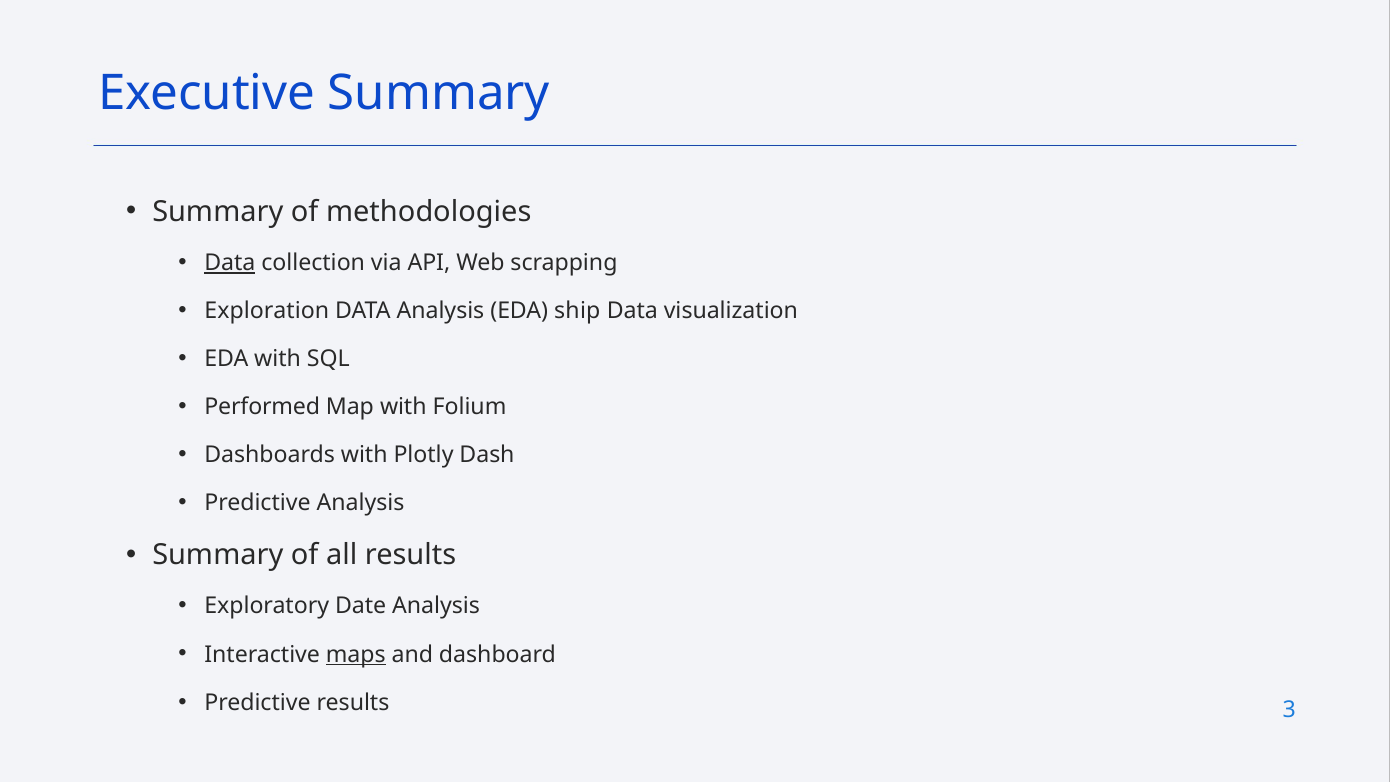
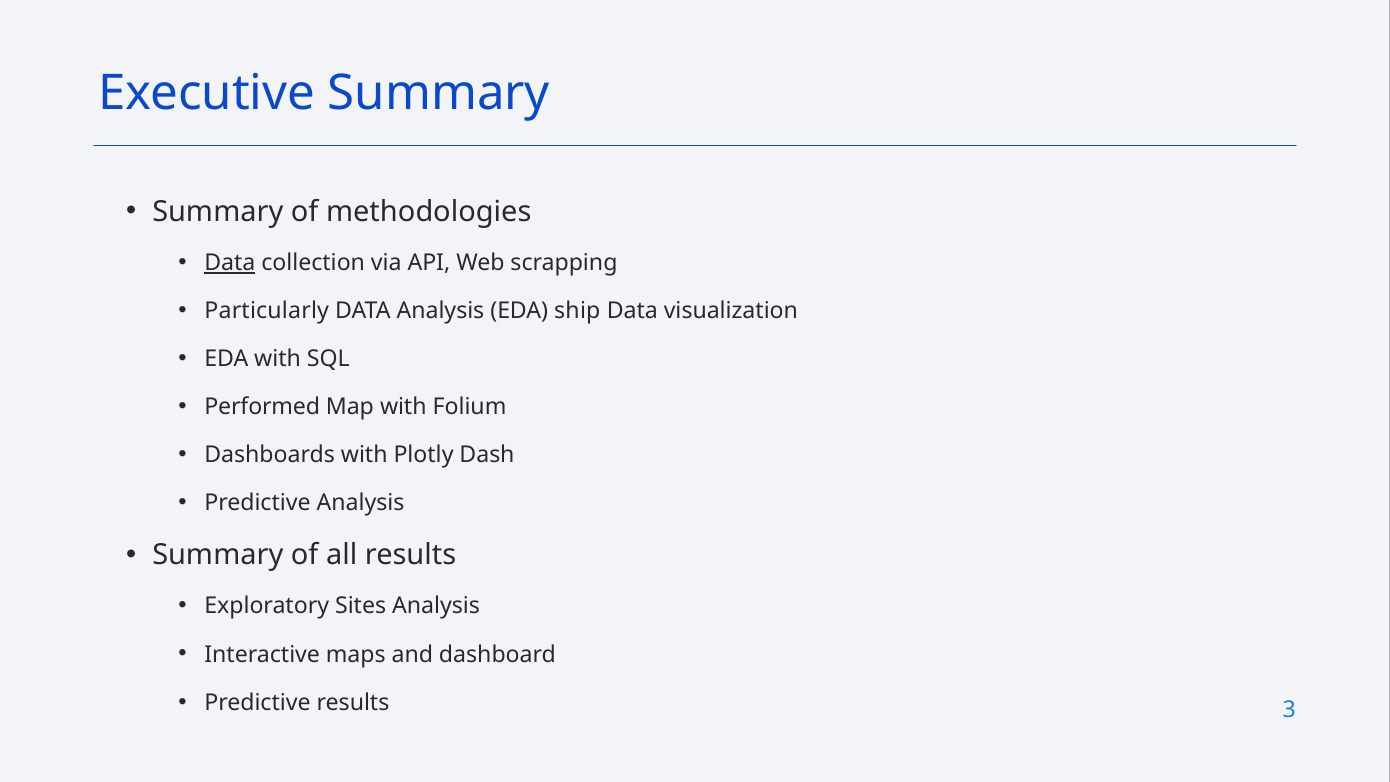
Exploration: Exploration -> Particularly
Date: Date -> Sites
maps underline: present -> none
